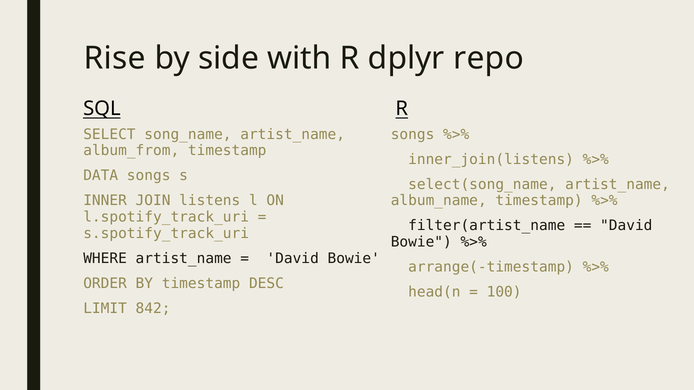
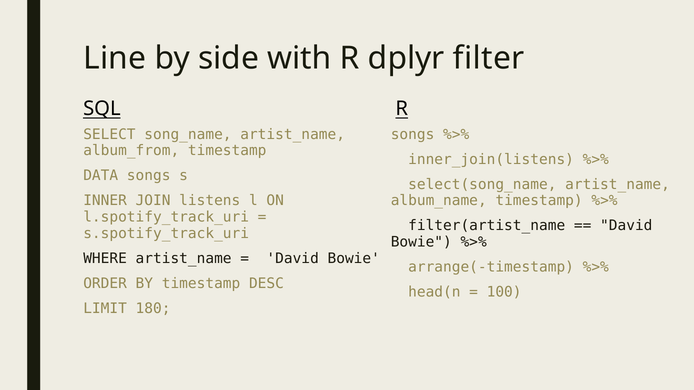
Rise: Rise -> Line
repo: repo -> filter
842: 842 -> 180
